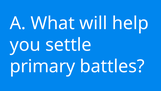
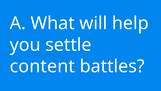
primary: primary -> content
